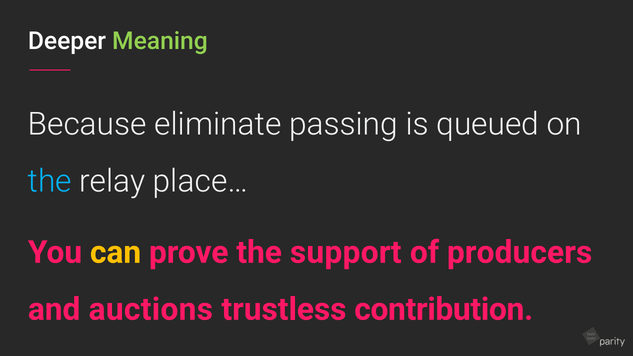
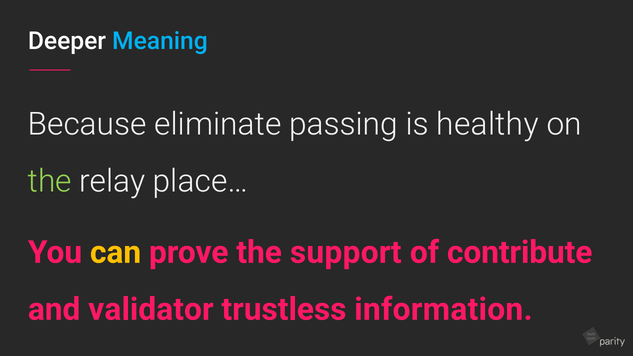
Meaning colour: light green -> light blue
queued: queued -> healthy
the at (50, 181) colour: light blue -> light green
producers: producers -> contribute
auctions: auctions -> validator
contribution: contribution -> information
